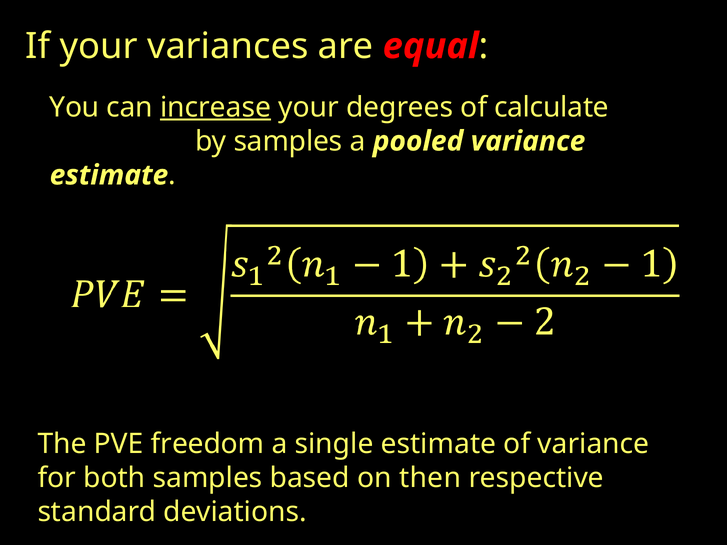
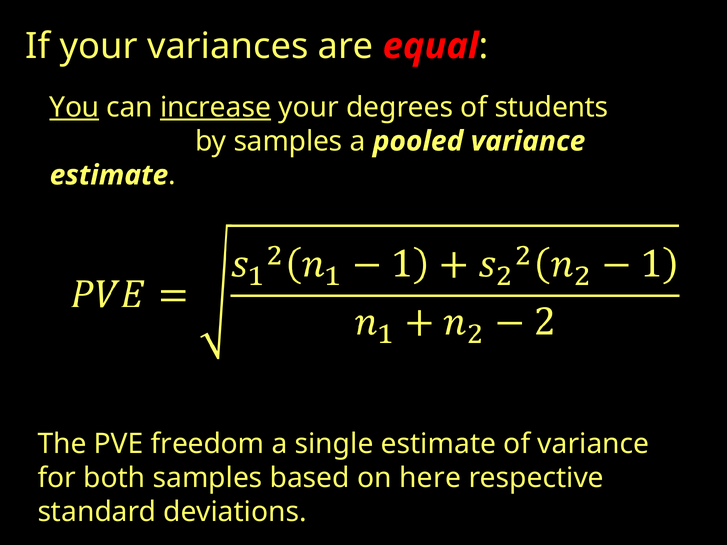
You underline: none -> present
calculate: calculate -> students
then: then -> here
